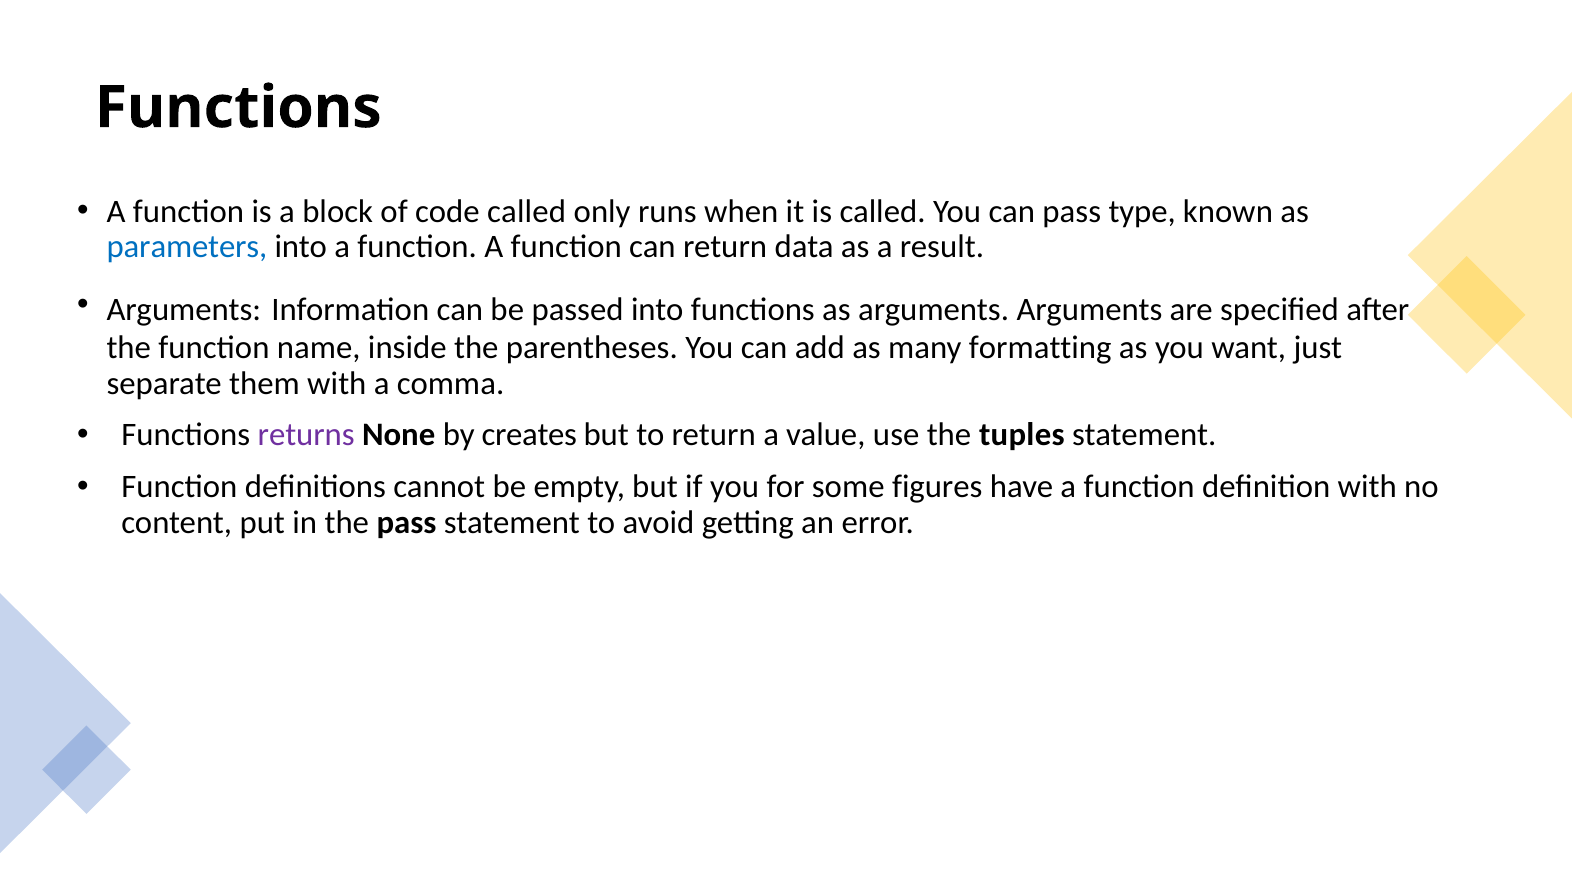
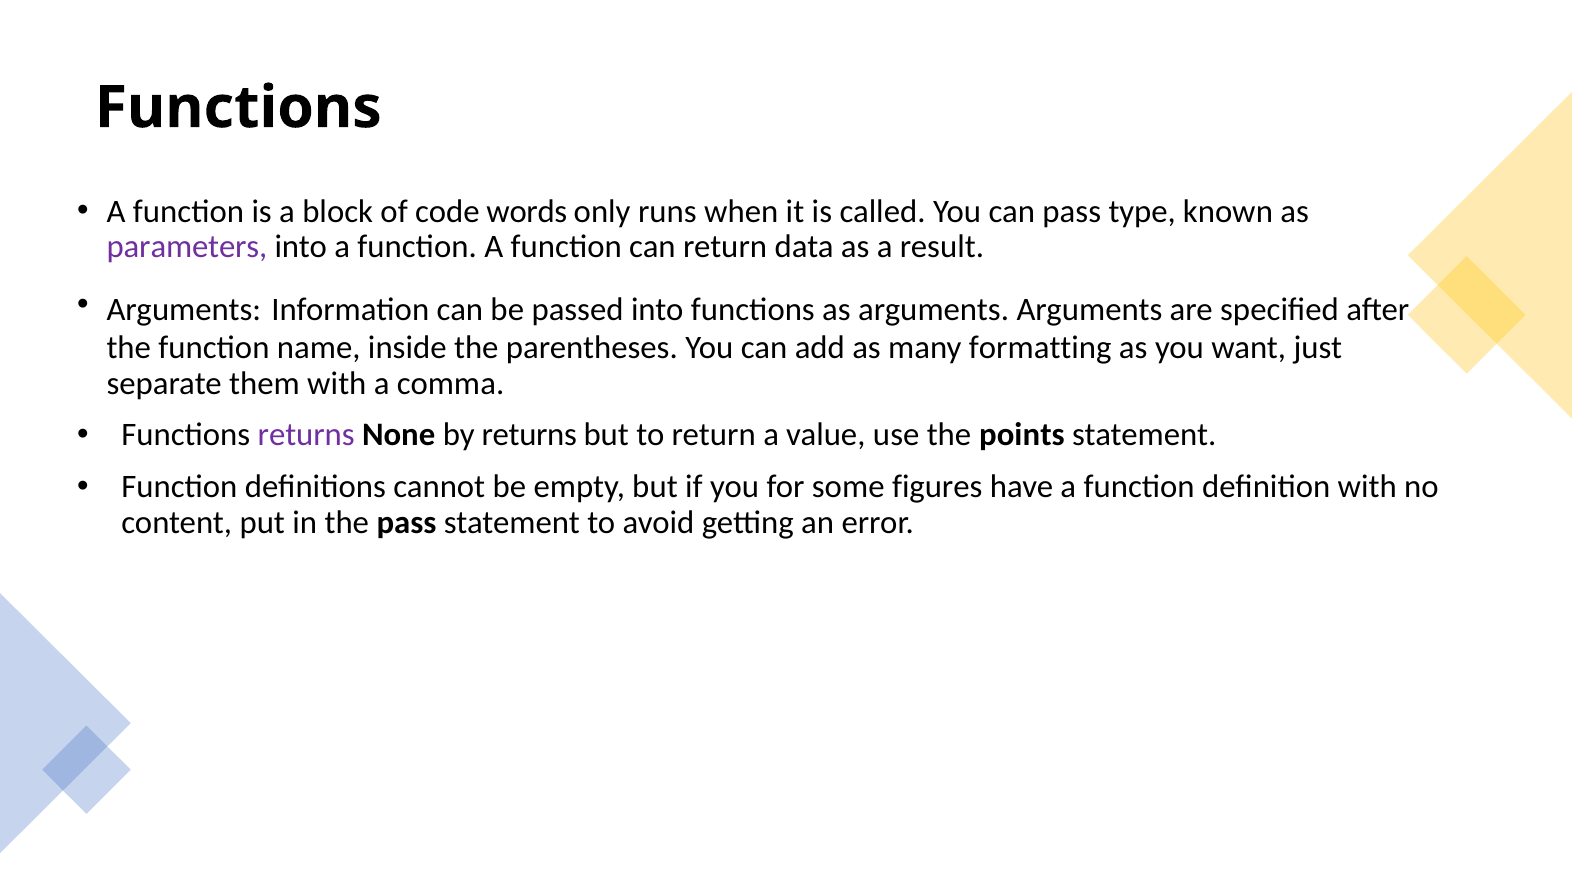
code called: called -> words
parameters colour: blue -> purple
by creates: creates -> returns
tuples: tuples -> points
